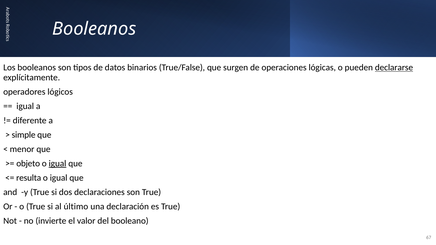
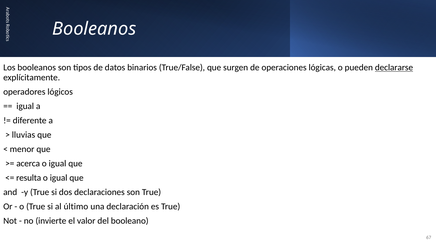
simple: simple -> lluvias
objeto: objeto -> acerca
igual at (58, 164) underline: present -> none
